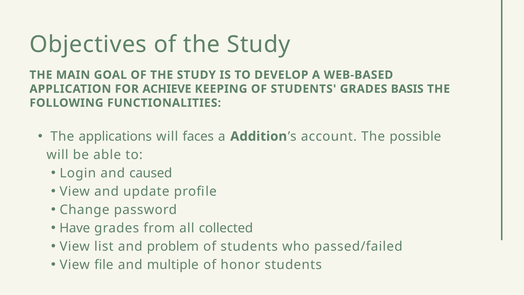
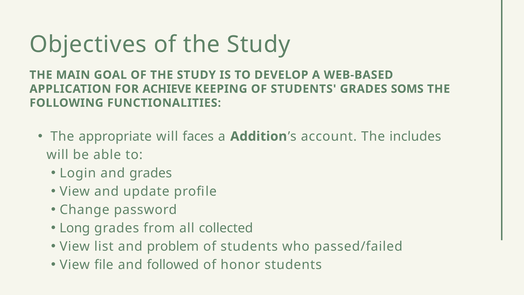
BASIS: BASIS -> SOMS
applications: applications -> appropriate
possible: possible -> includes
and caused: caused -> grades
Have: Have -> Long
multiple: multiple -> followed
